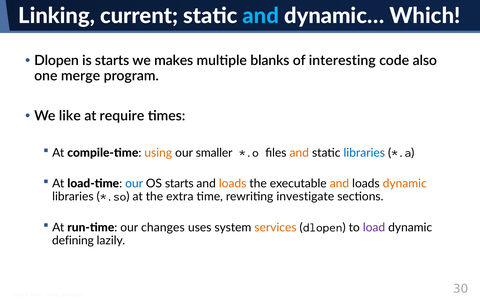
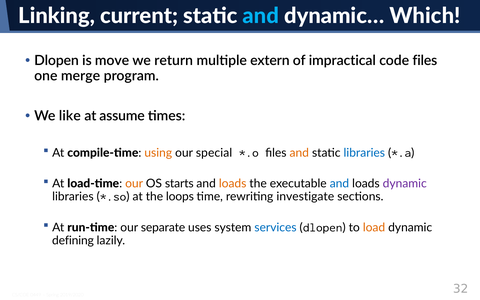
is starts: starts -> move
makes: makes -> return
blanks: blanks -> extern
interesting: interesting -> impractical
code also: also -> files
require: require -> assume
smaller: smaller -> special
our at (134, 184) colour: blue -> orange
and at (339, 184) colour: orange -> blue
dynamic at (405, 184) colour: orange -> purple
extra: extra -> loops
changes: changes -> separate
services colour: orange -> blue
load colour: purple -> orange
30: 30 -> 32
